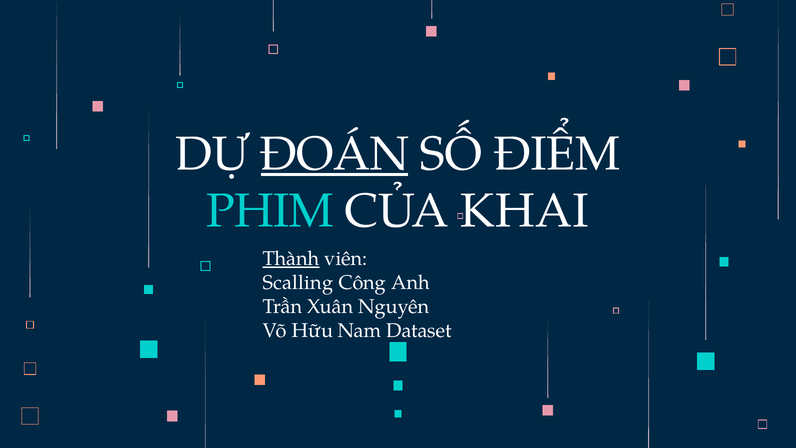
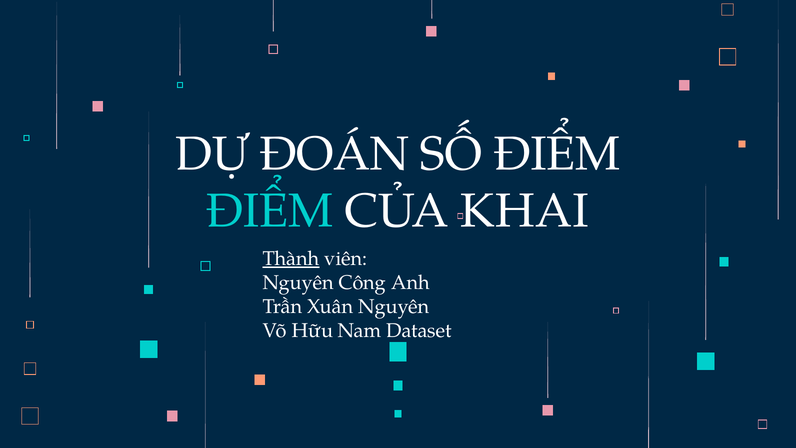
ĐOÁN underline: present -> none
PHIM at (270, 211): PHIM -> ĐIỂM
Scalling at (298, 283): Scalling -> Nguyên
